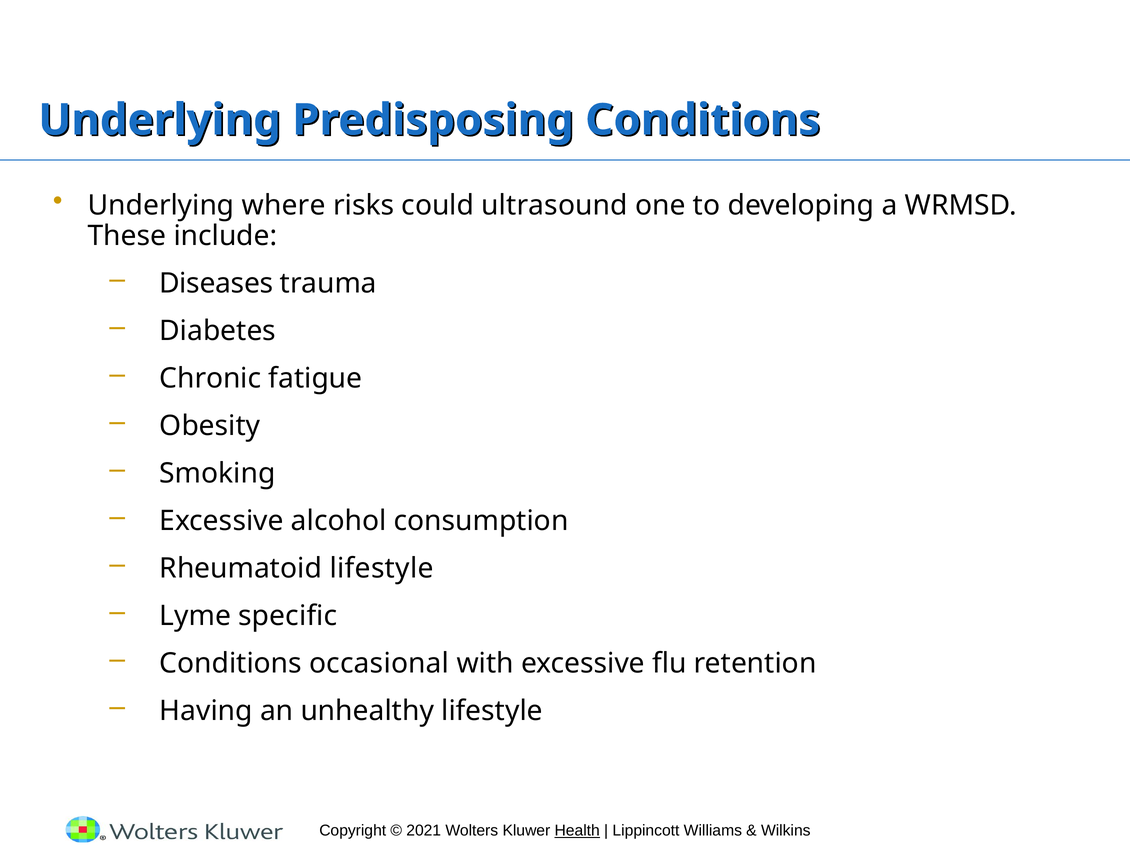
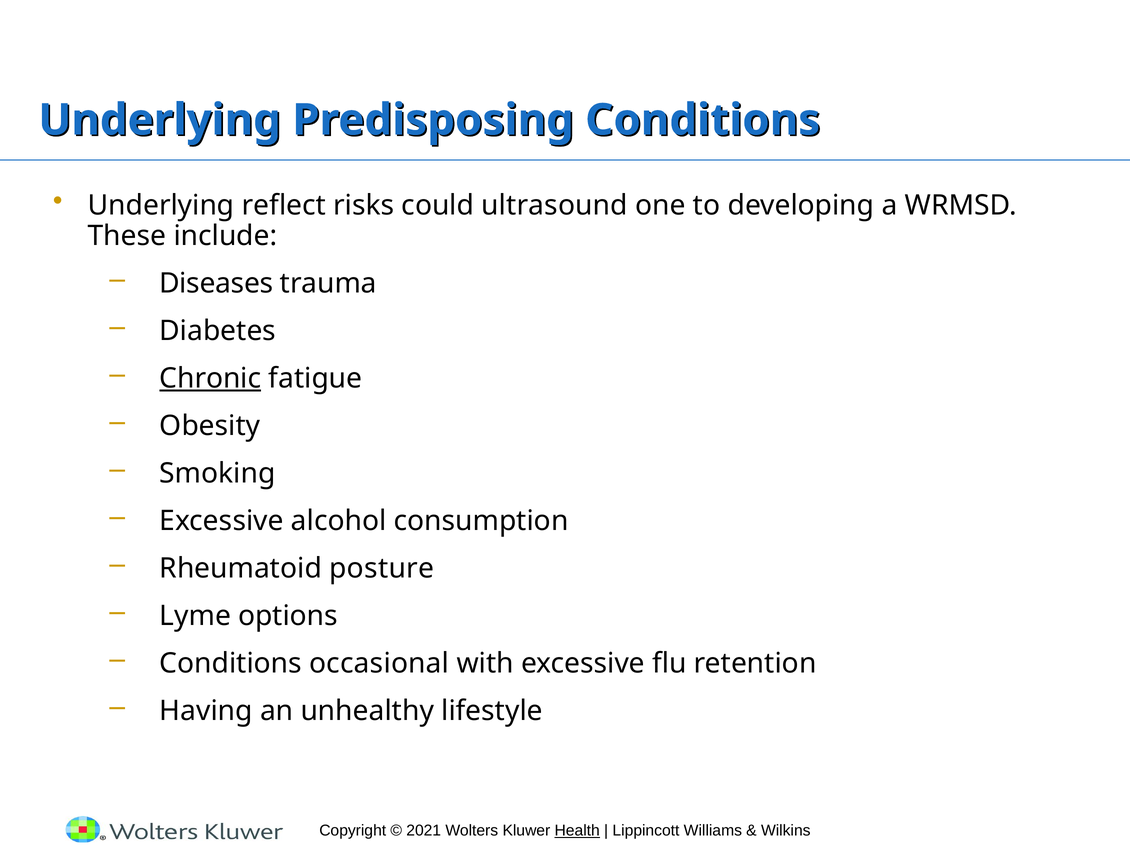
where: where -> reflect
Chronic underline: none -> present
Rheumatoid lifestyle: lifestyle -> posture
specific: specific -> options
